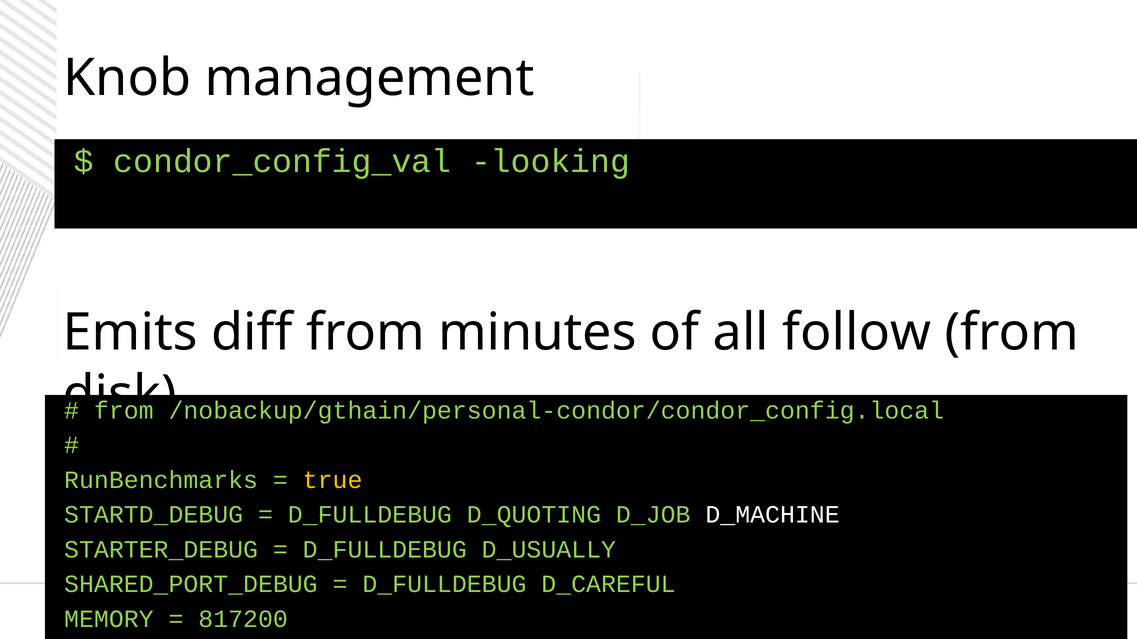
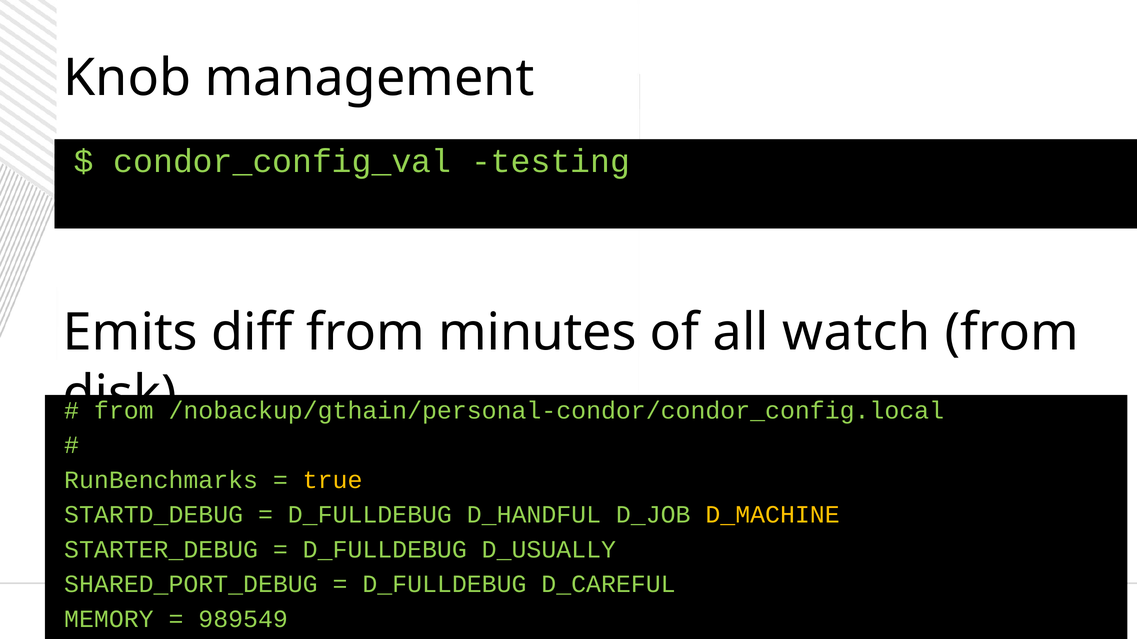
looking: looking -> testing
follow: follow -> watch
D_QUOTING: D_QUOTING -> D_HANDFUL
D_MACHINE colour: white -> yellow
817200: 817200 -> 989549
